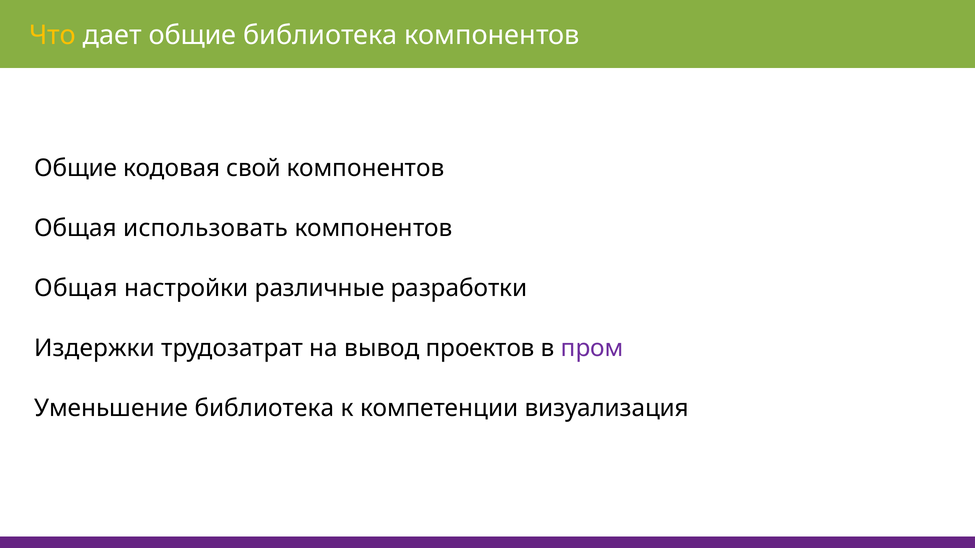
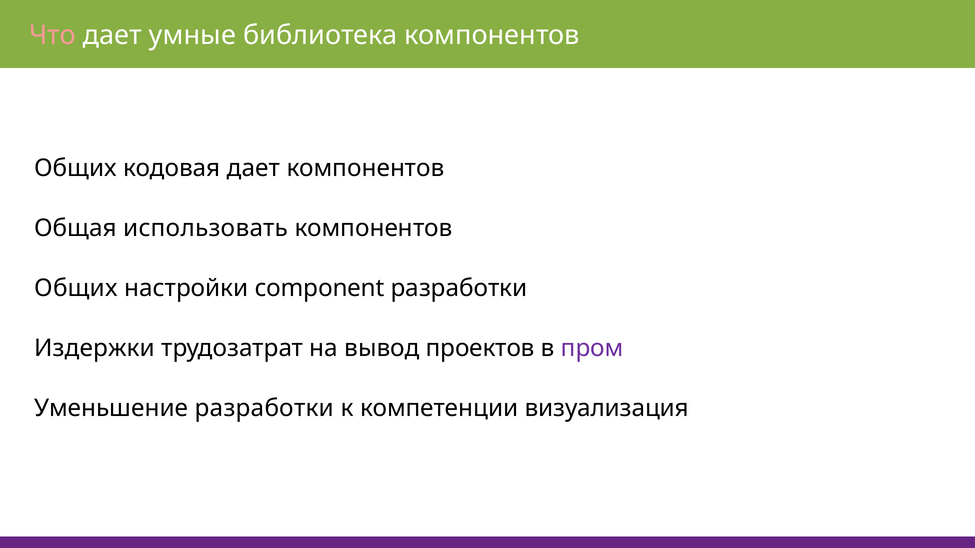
Что colour: yellow -> pink
дает общие: общие -> умные
Общие at (76, 168): Общие -> Общих
кодовая свой: свой -> дает
Общая at (76, 289): Общая -> Общих
различные: различные -> component
Уменьшение библиотека: библиотека -> разработки
